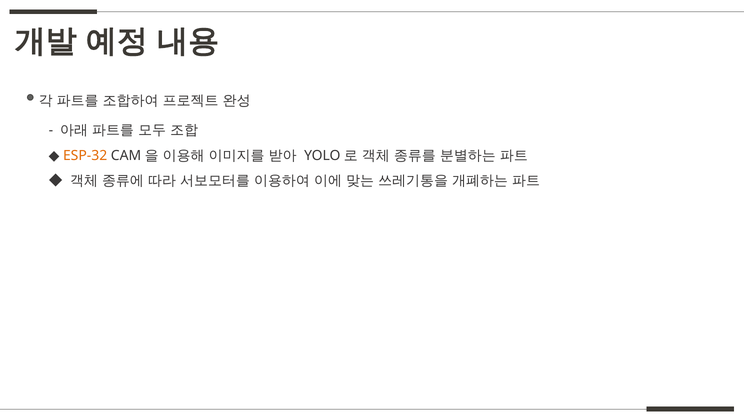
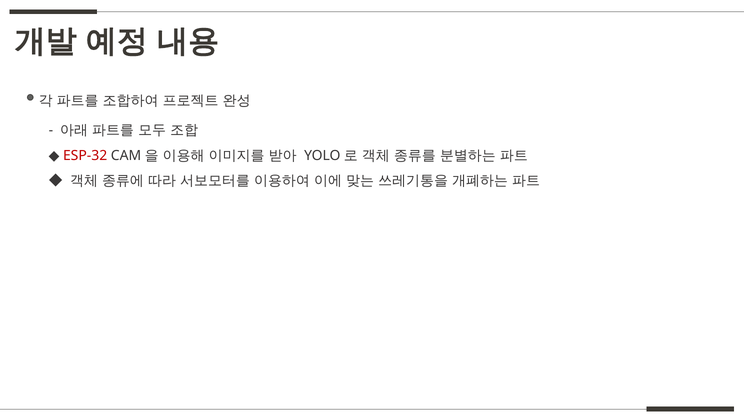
ESP-32 colour: orange -> red
